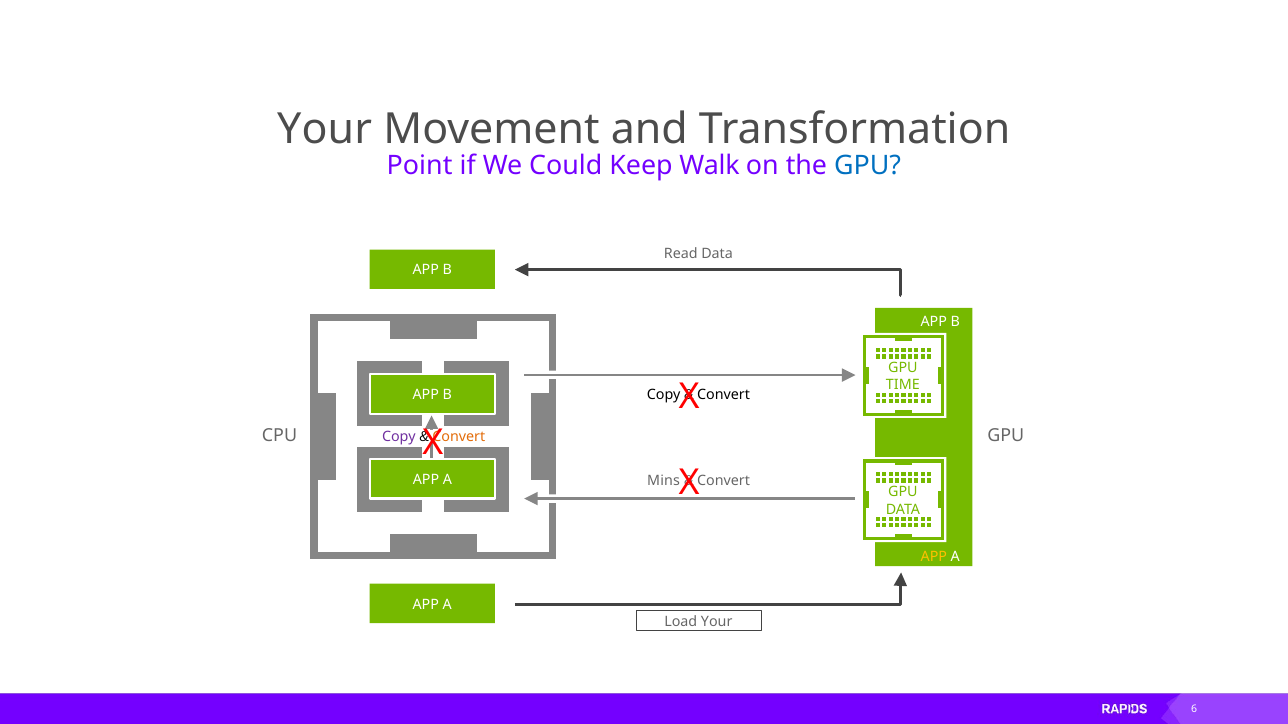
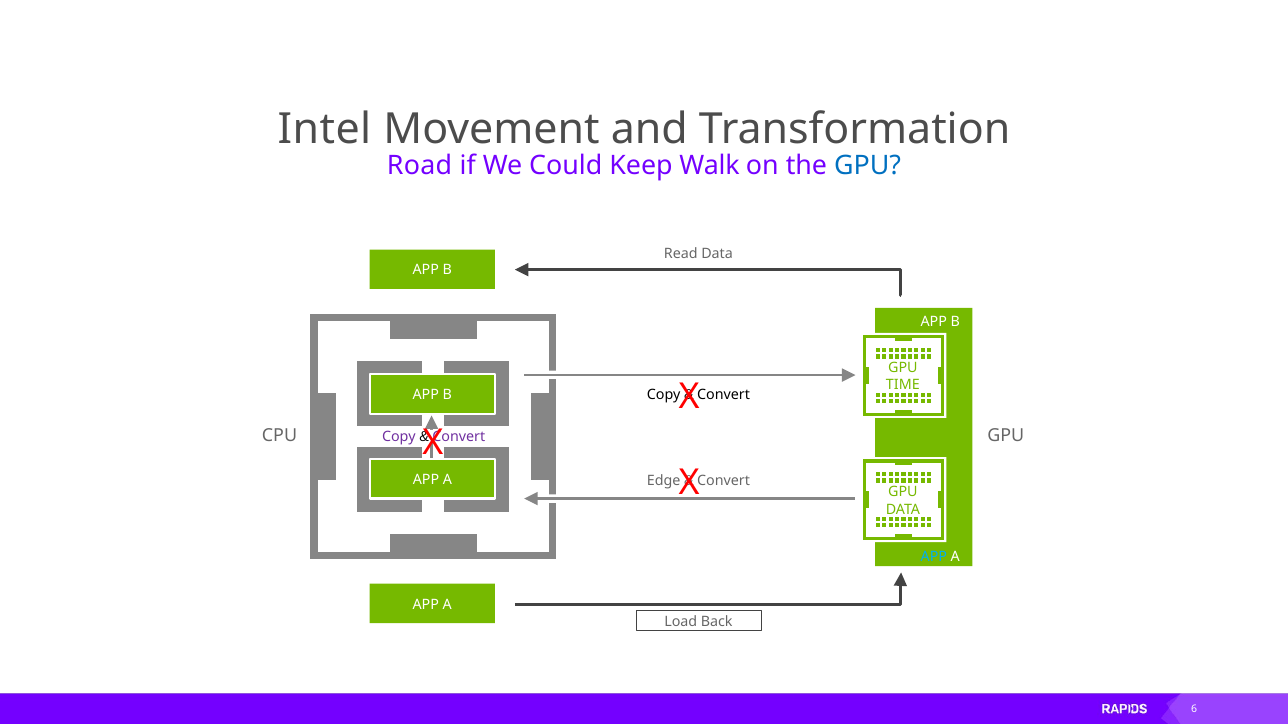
Your at (325, 129): Your -> Intel
Point: Point -> Road
Convert at (459, 437) colour: orange -> purple
Mins: Mins -> Edge
APP at (934, 558) colour: yellow -> light blue
Load Your: Your -> Back
